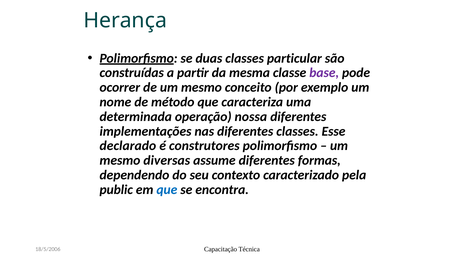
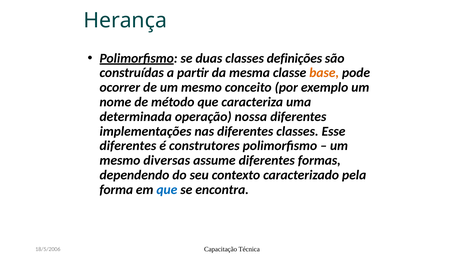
particular: particular -> definições
base colour: purple -> orange
declarado at (128, 146): declarado -> diferentes
public: public -> forma
